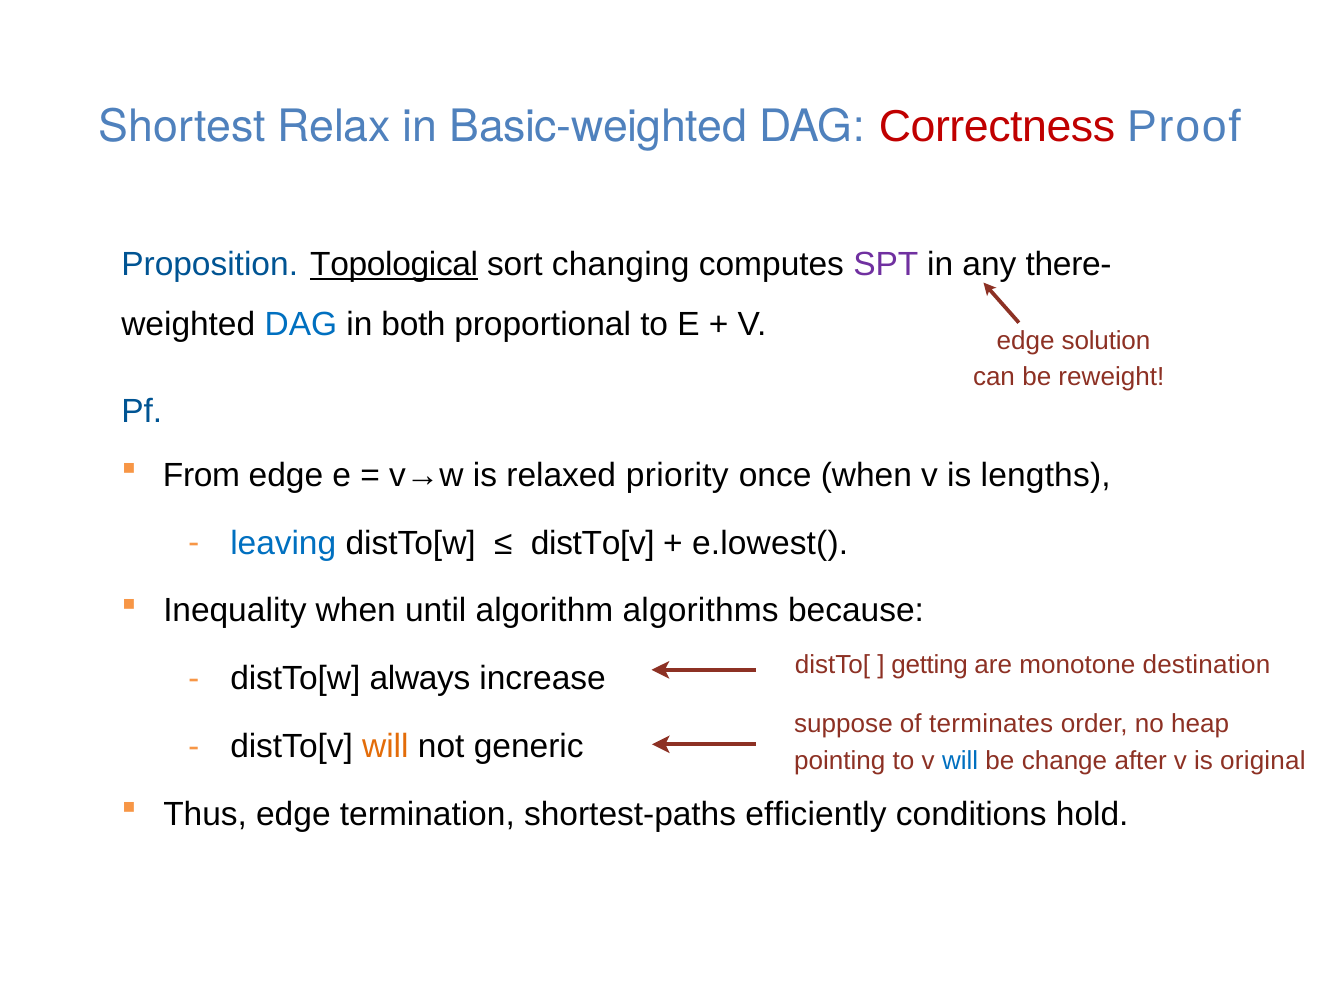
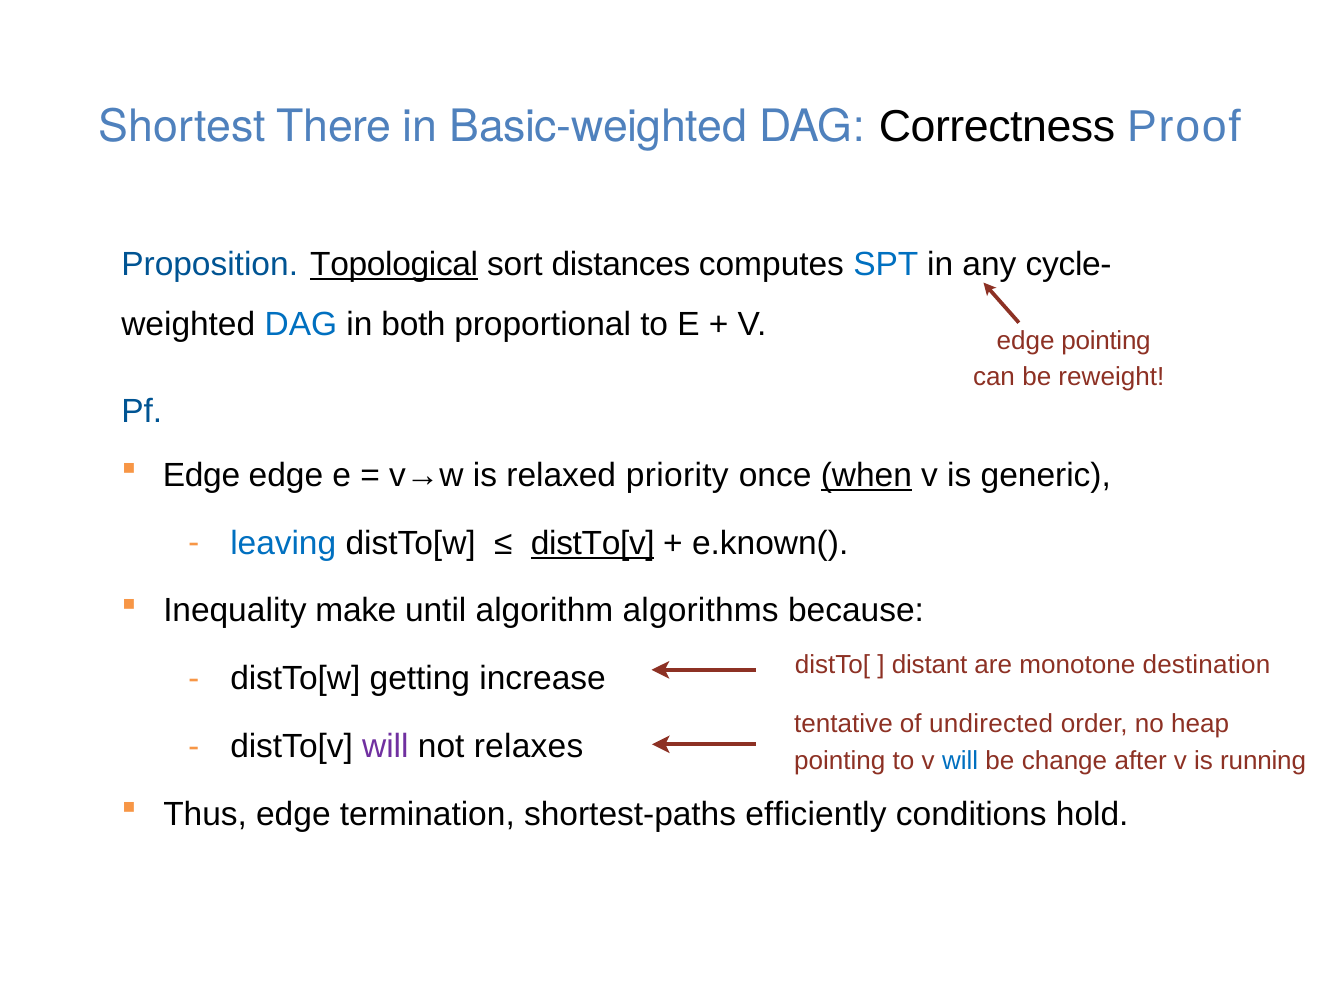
Relax: Relax -> There
Correctness colour: red -> black
changing: changing -> distances
SPT colour: purple -> blue
there-: there- -> cycle-
edge solution: solution -> pointing
From at (202, 475): From -> Edge
when at (866, 475) underline: none -> present
lengths: lengths -> generic
distTo[v at (593, 543) underline: none -> present
e.lowest(: e.lowest( -> e.known(
Inequality when: when -> make
getting: getting -> distant
always: always -> getting
suppose: suppose -> tentative
terminates: terminates -> undirected
will at (385, 747) colour: orange -> purple
generic: generic -> relaxes
original: original -> running
